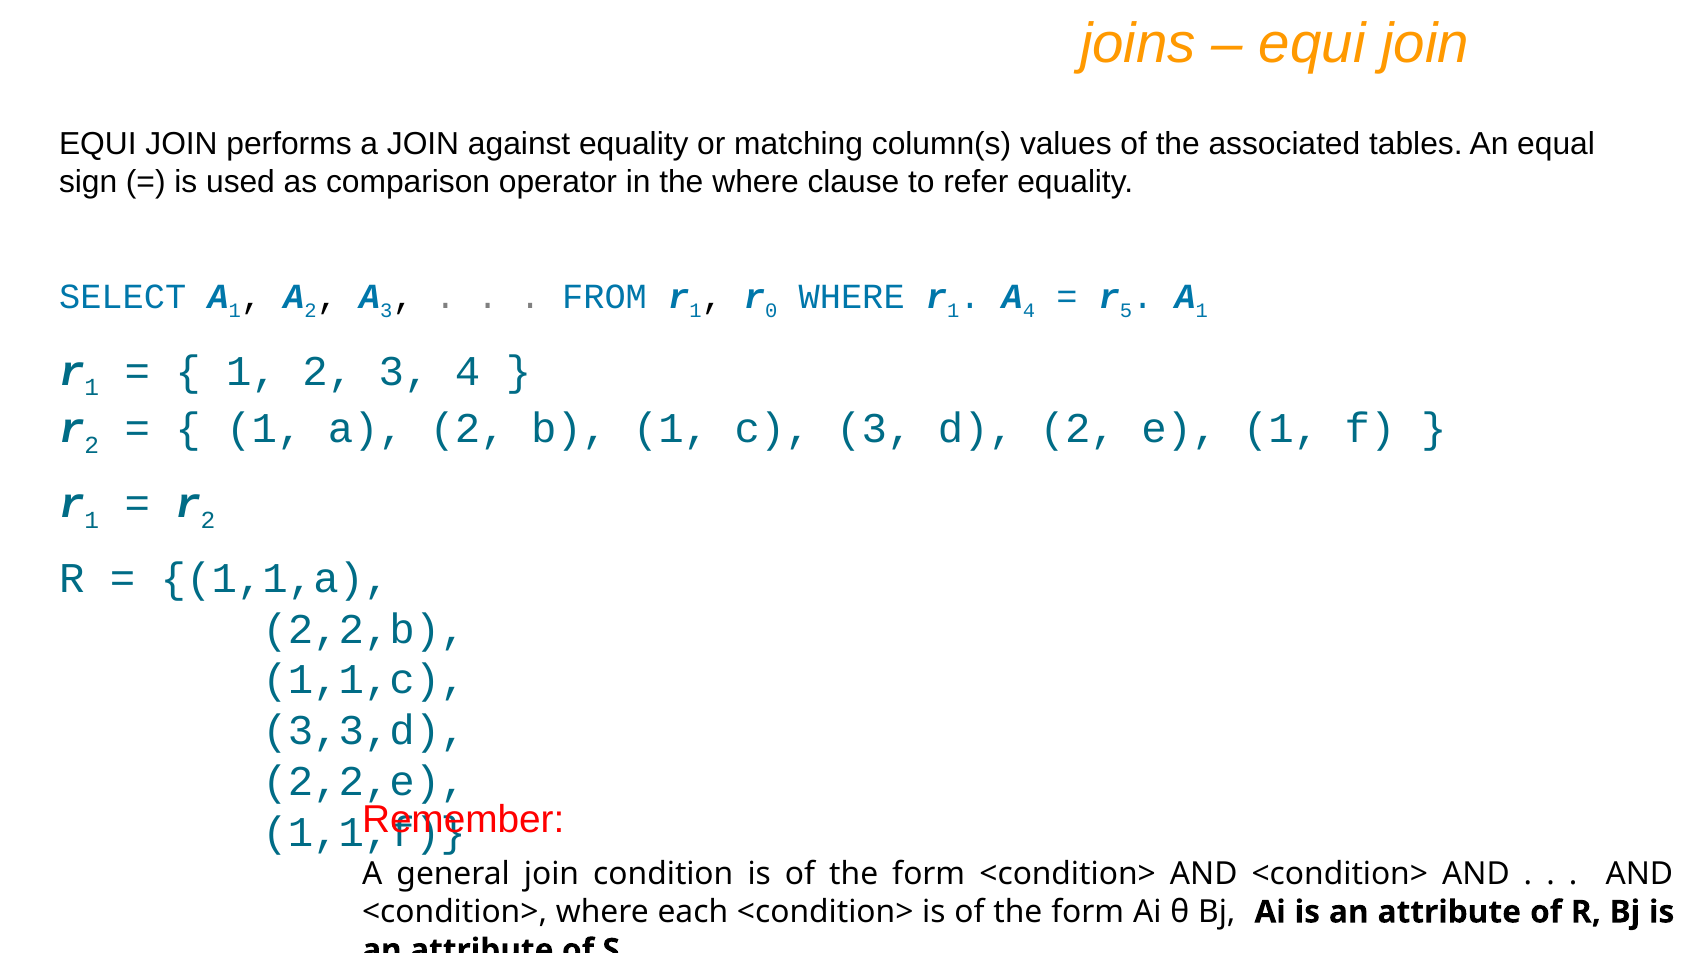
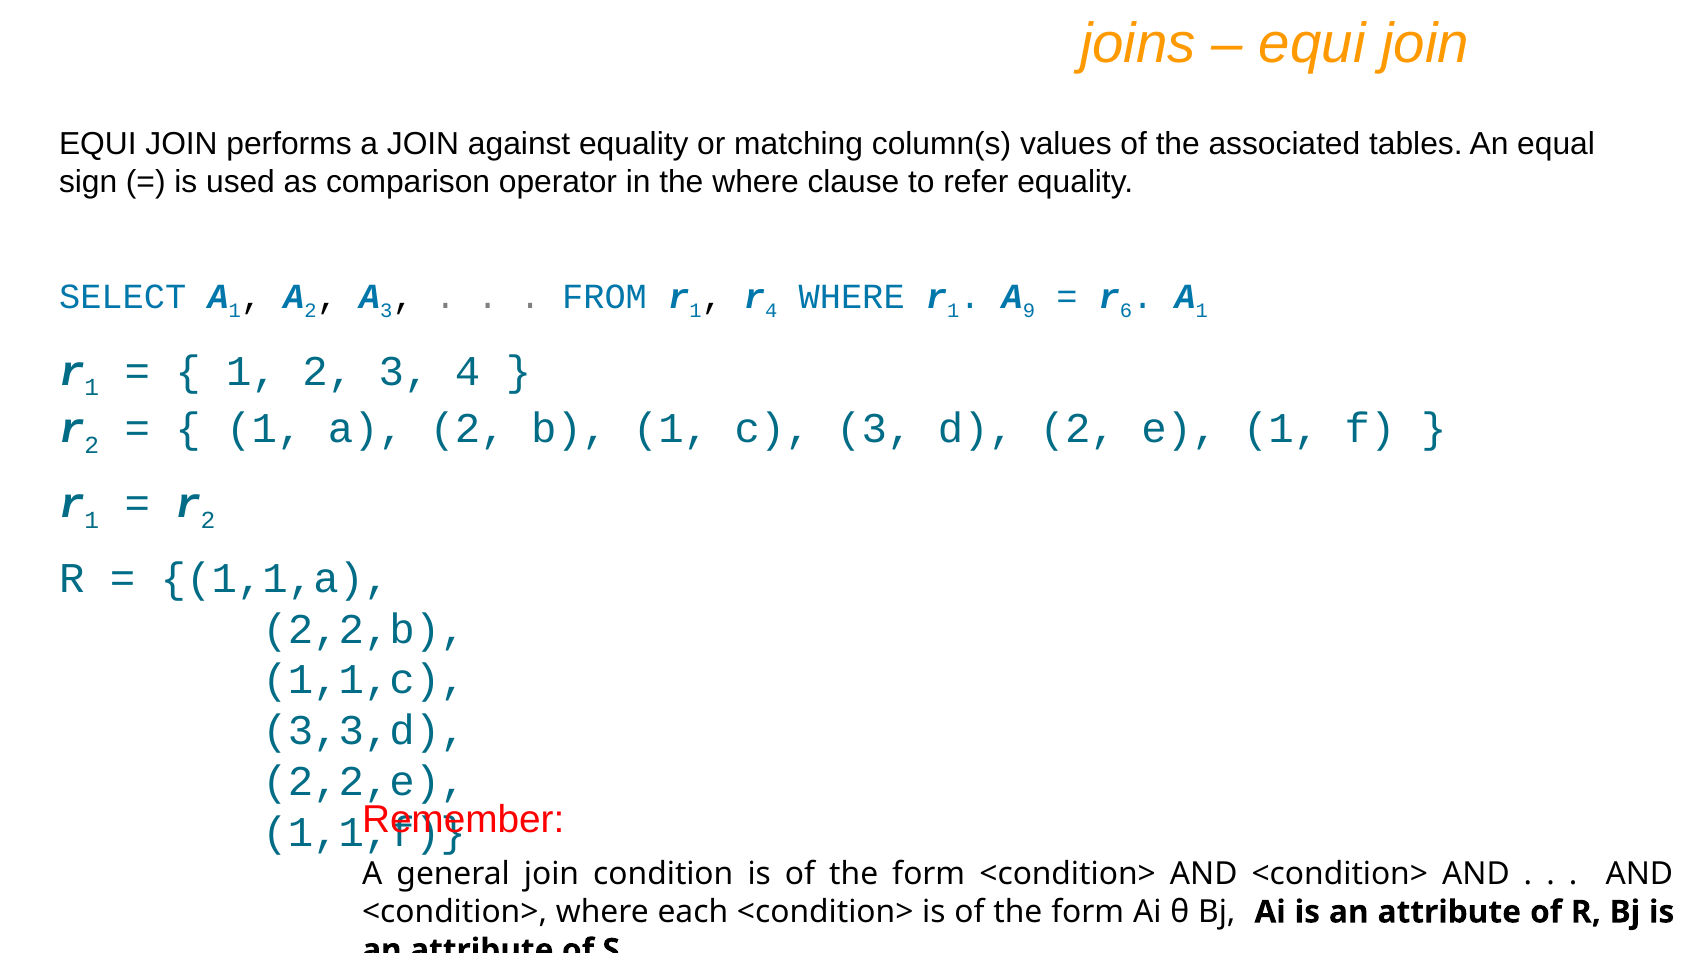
r 0: 0 -> 4
A 4: 4 -> 9
5: 5 -> 6
